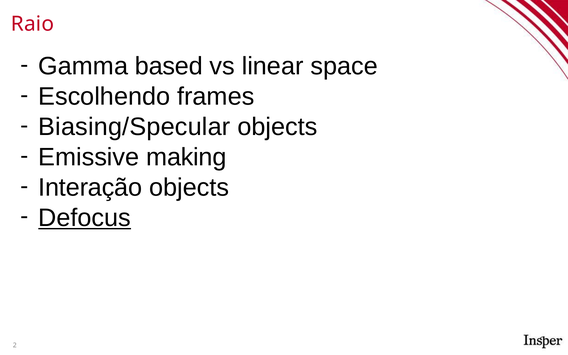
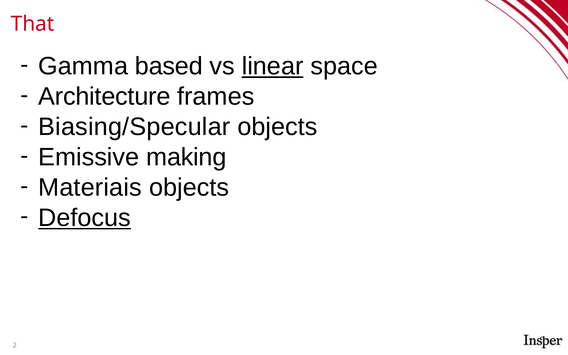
Raio: Raio -> That
linear underline: none -> present
Escolhendo: Escolhendo -> Architecture
Interação: Interação -> Materiais
